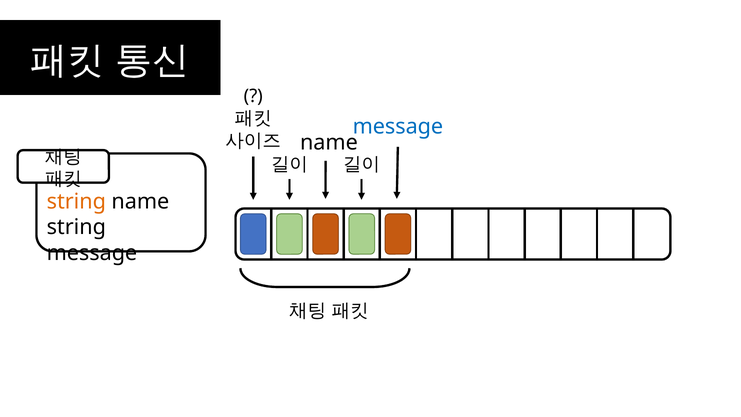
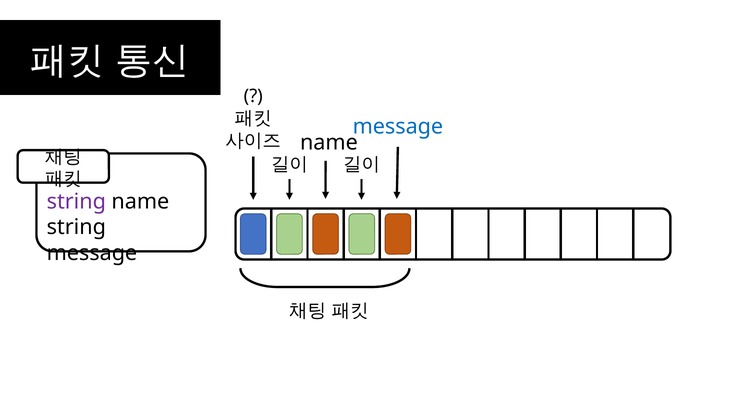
string at (76, 201) colour: orange -> purple
